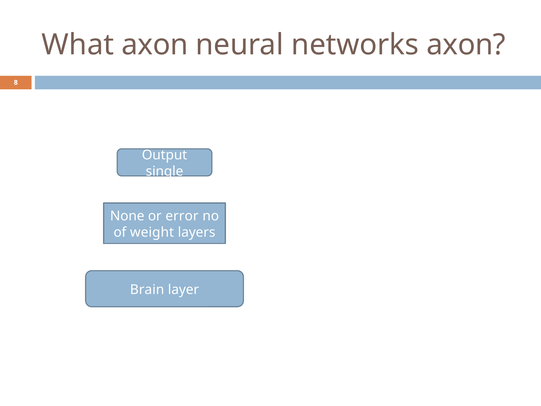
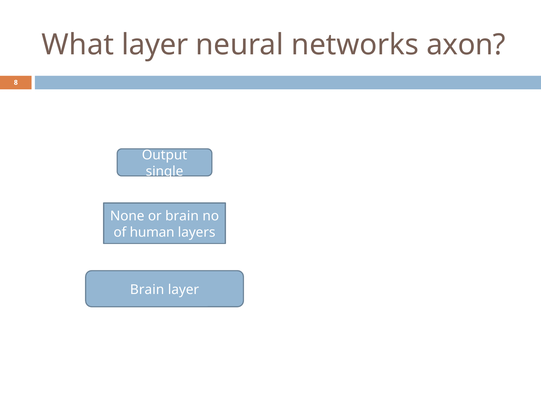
What axon: axon -> layer
or error: error -> brain
weight: weight -> human
